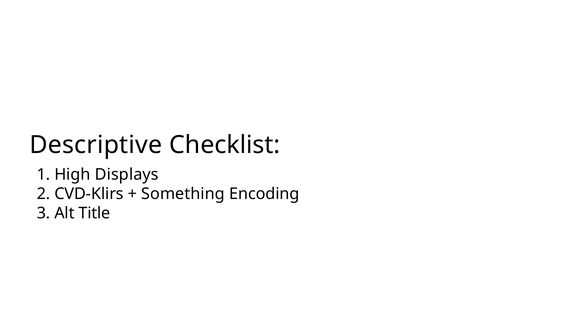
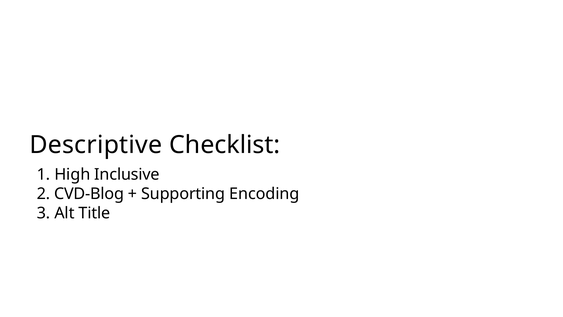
Displays: Displays -> Inclusive
CVD-Klirs: CVD-Klirs -> CVD-Blog
Something: Something -> Supporting
